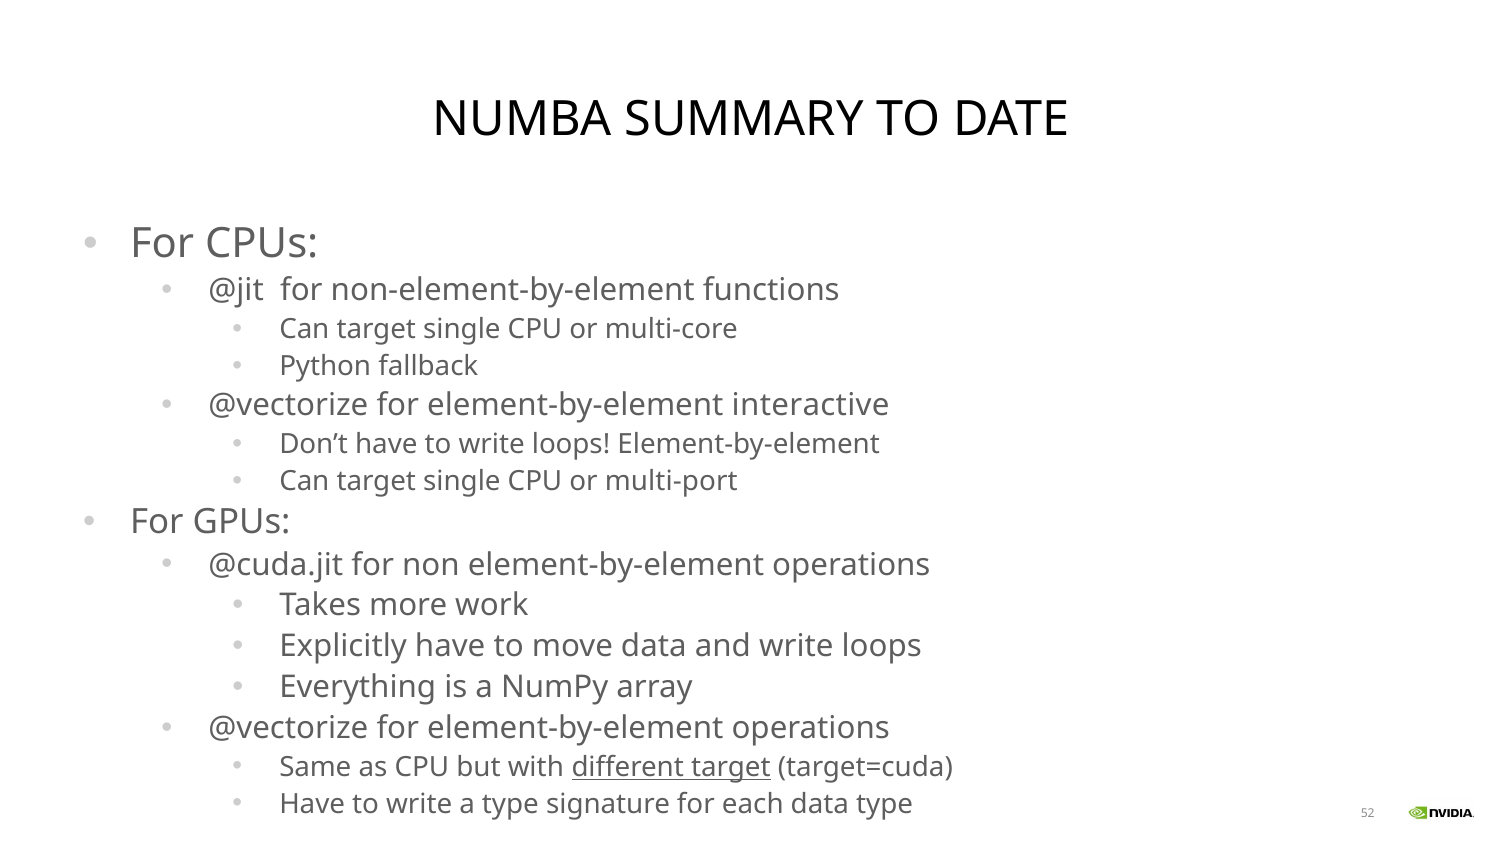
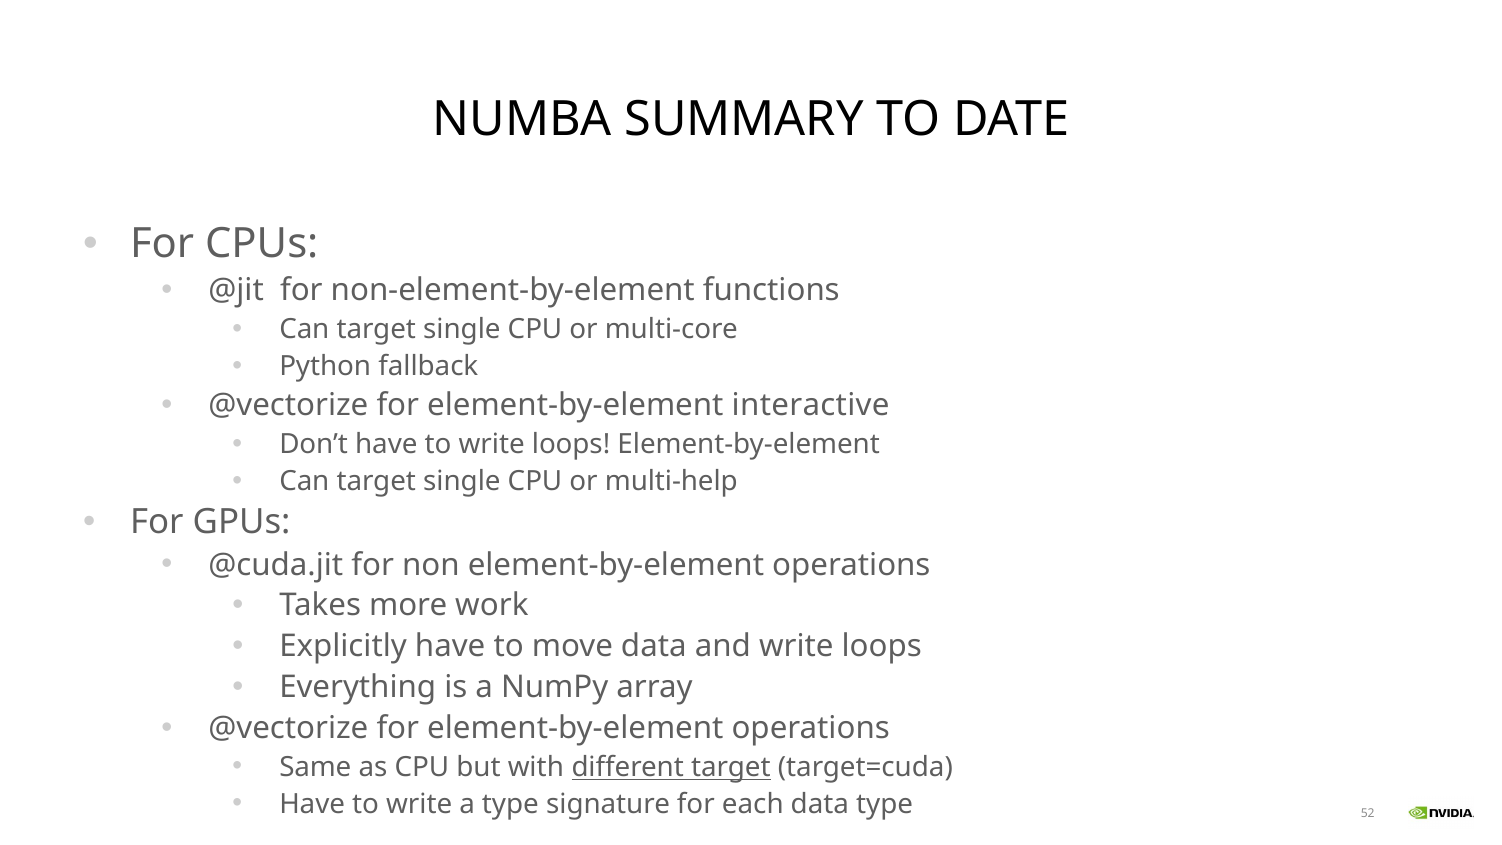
multi-port: multi-port -> multi-help
